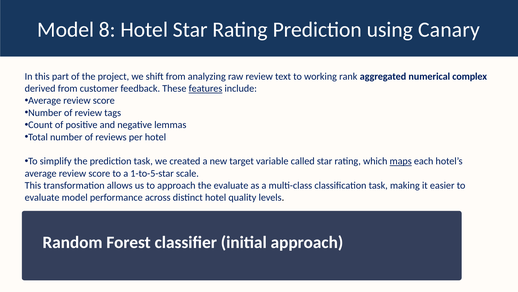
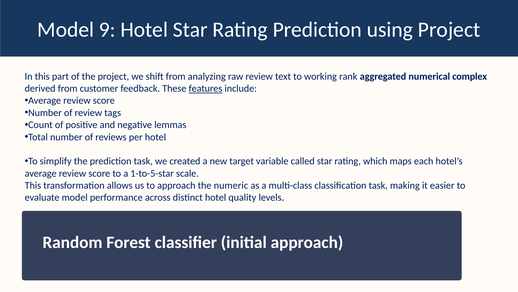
8: 8 -> 9
using Canary: Canary -> Project
maps underline: present -> none
the evaluate: evaluate -> numeric
